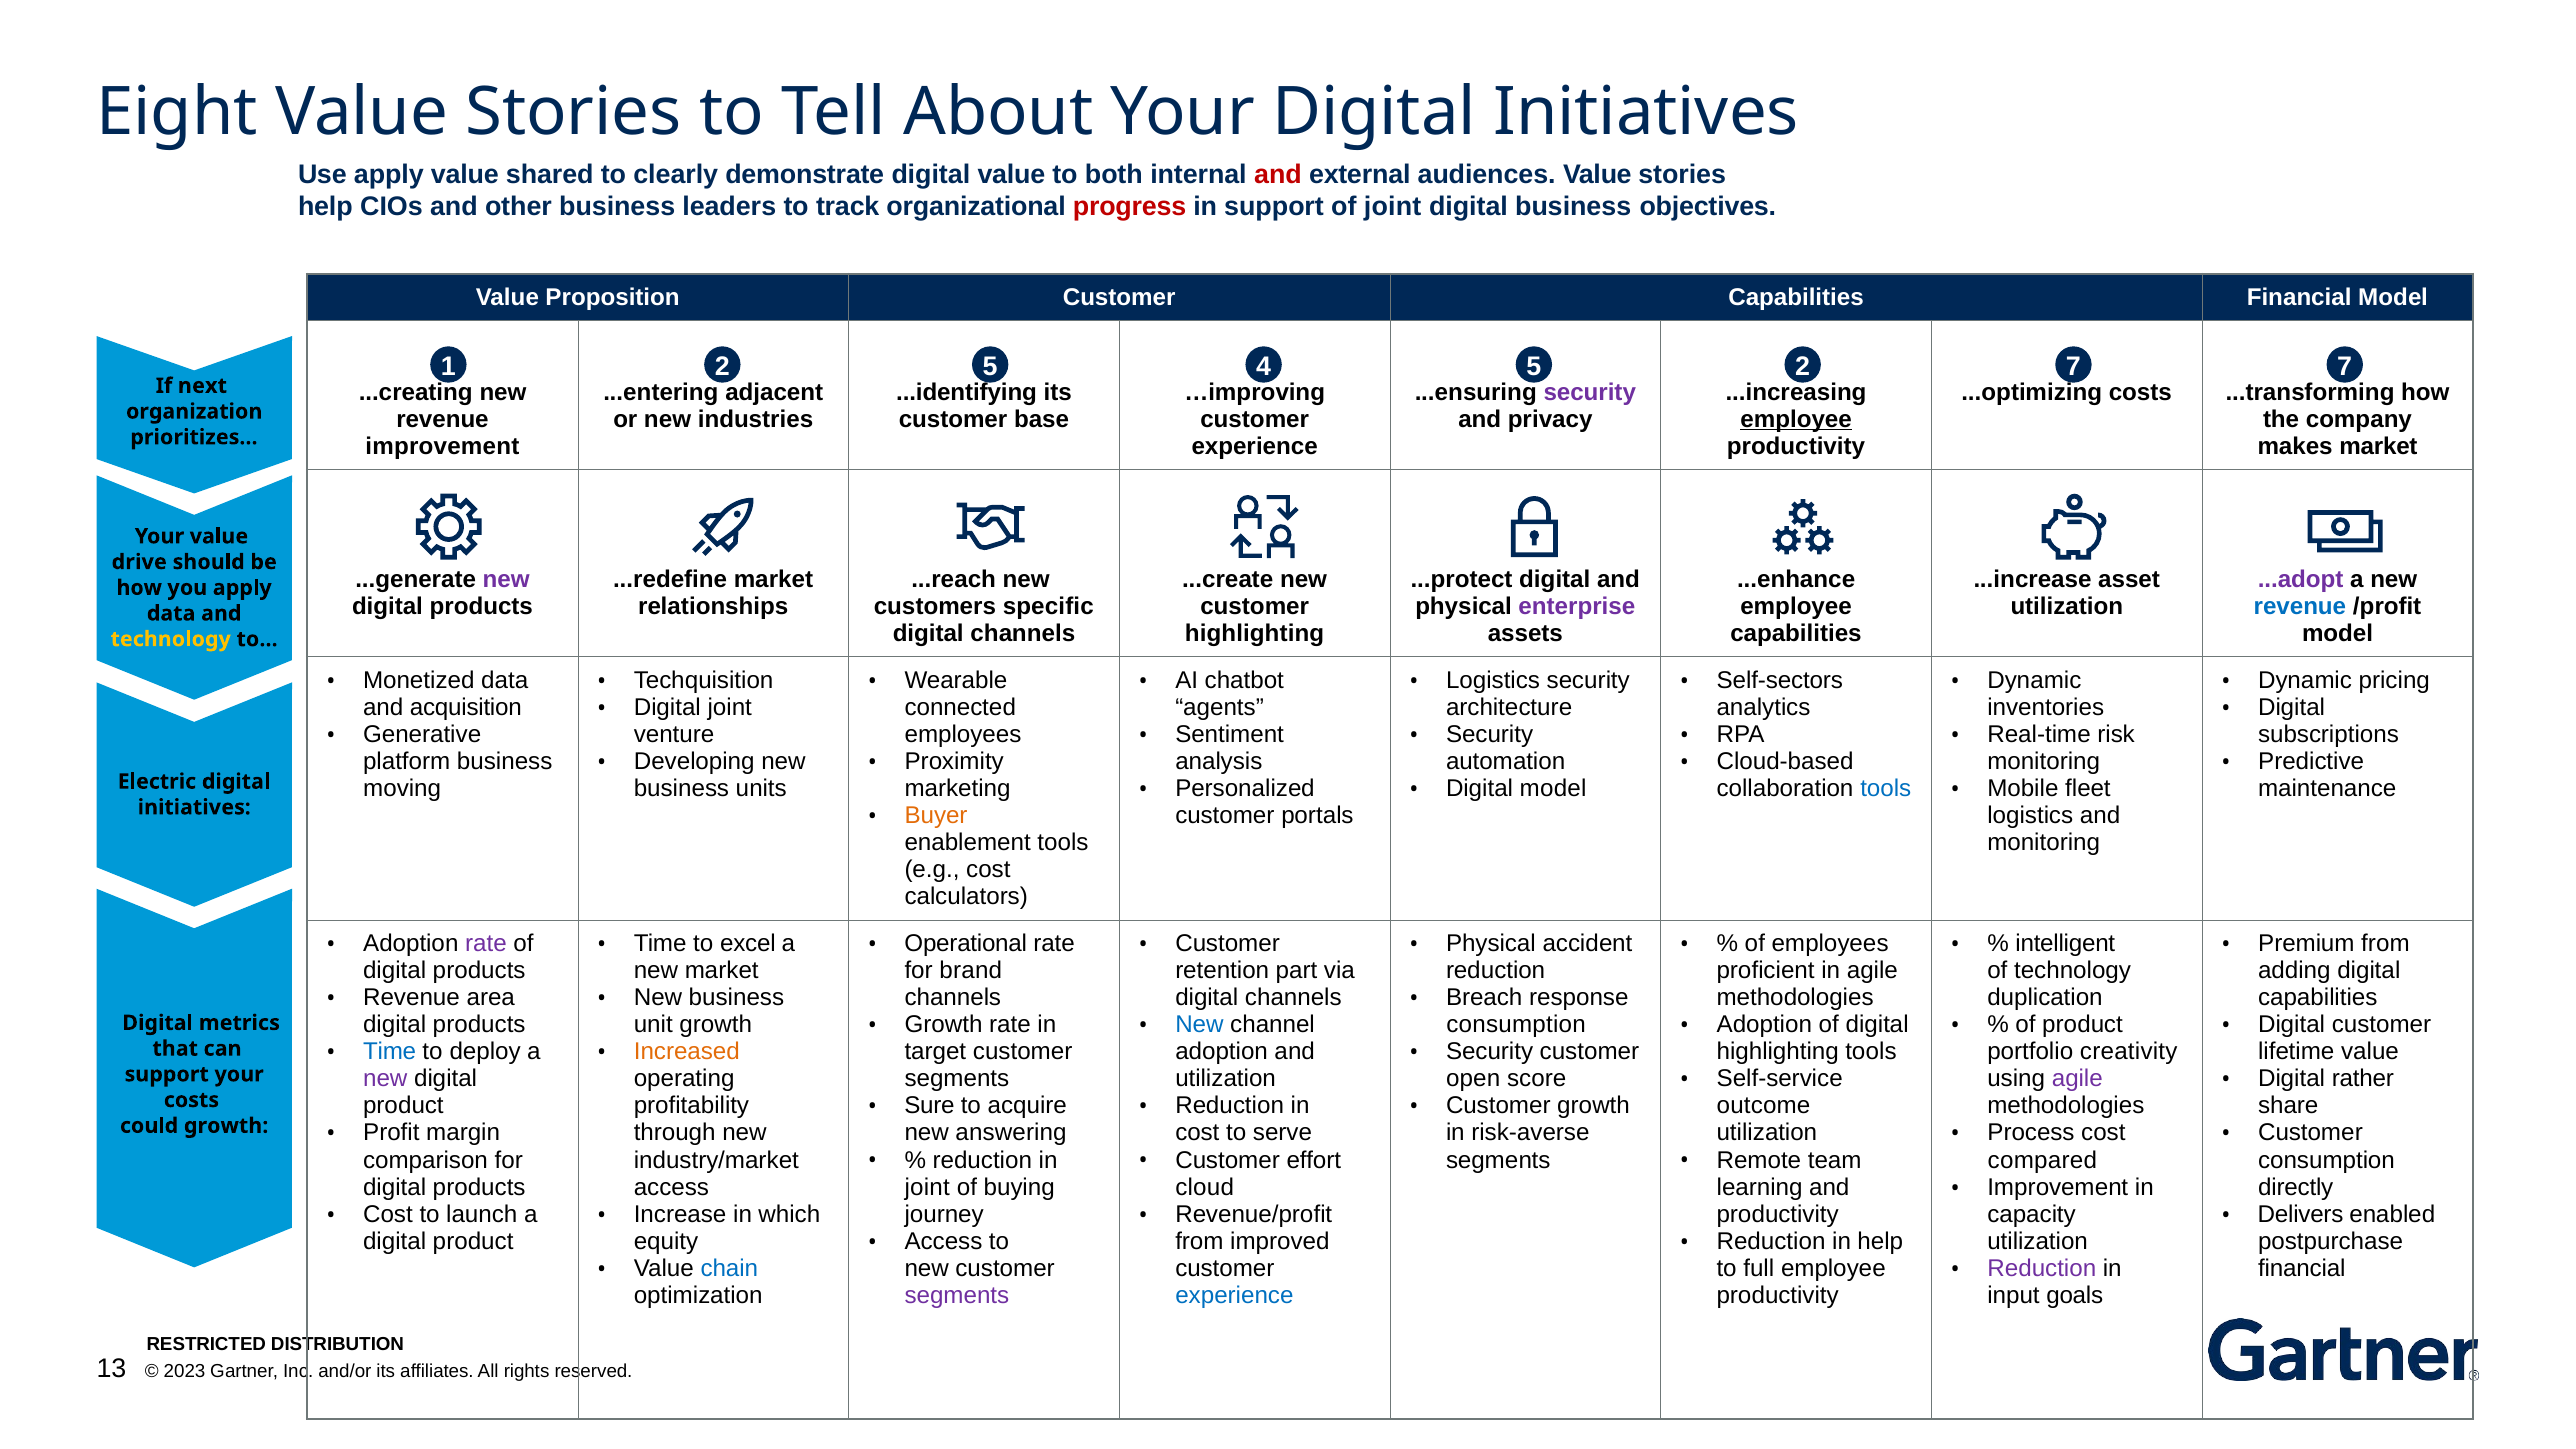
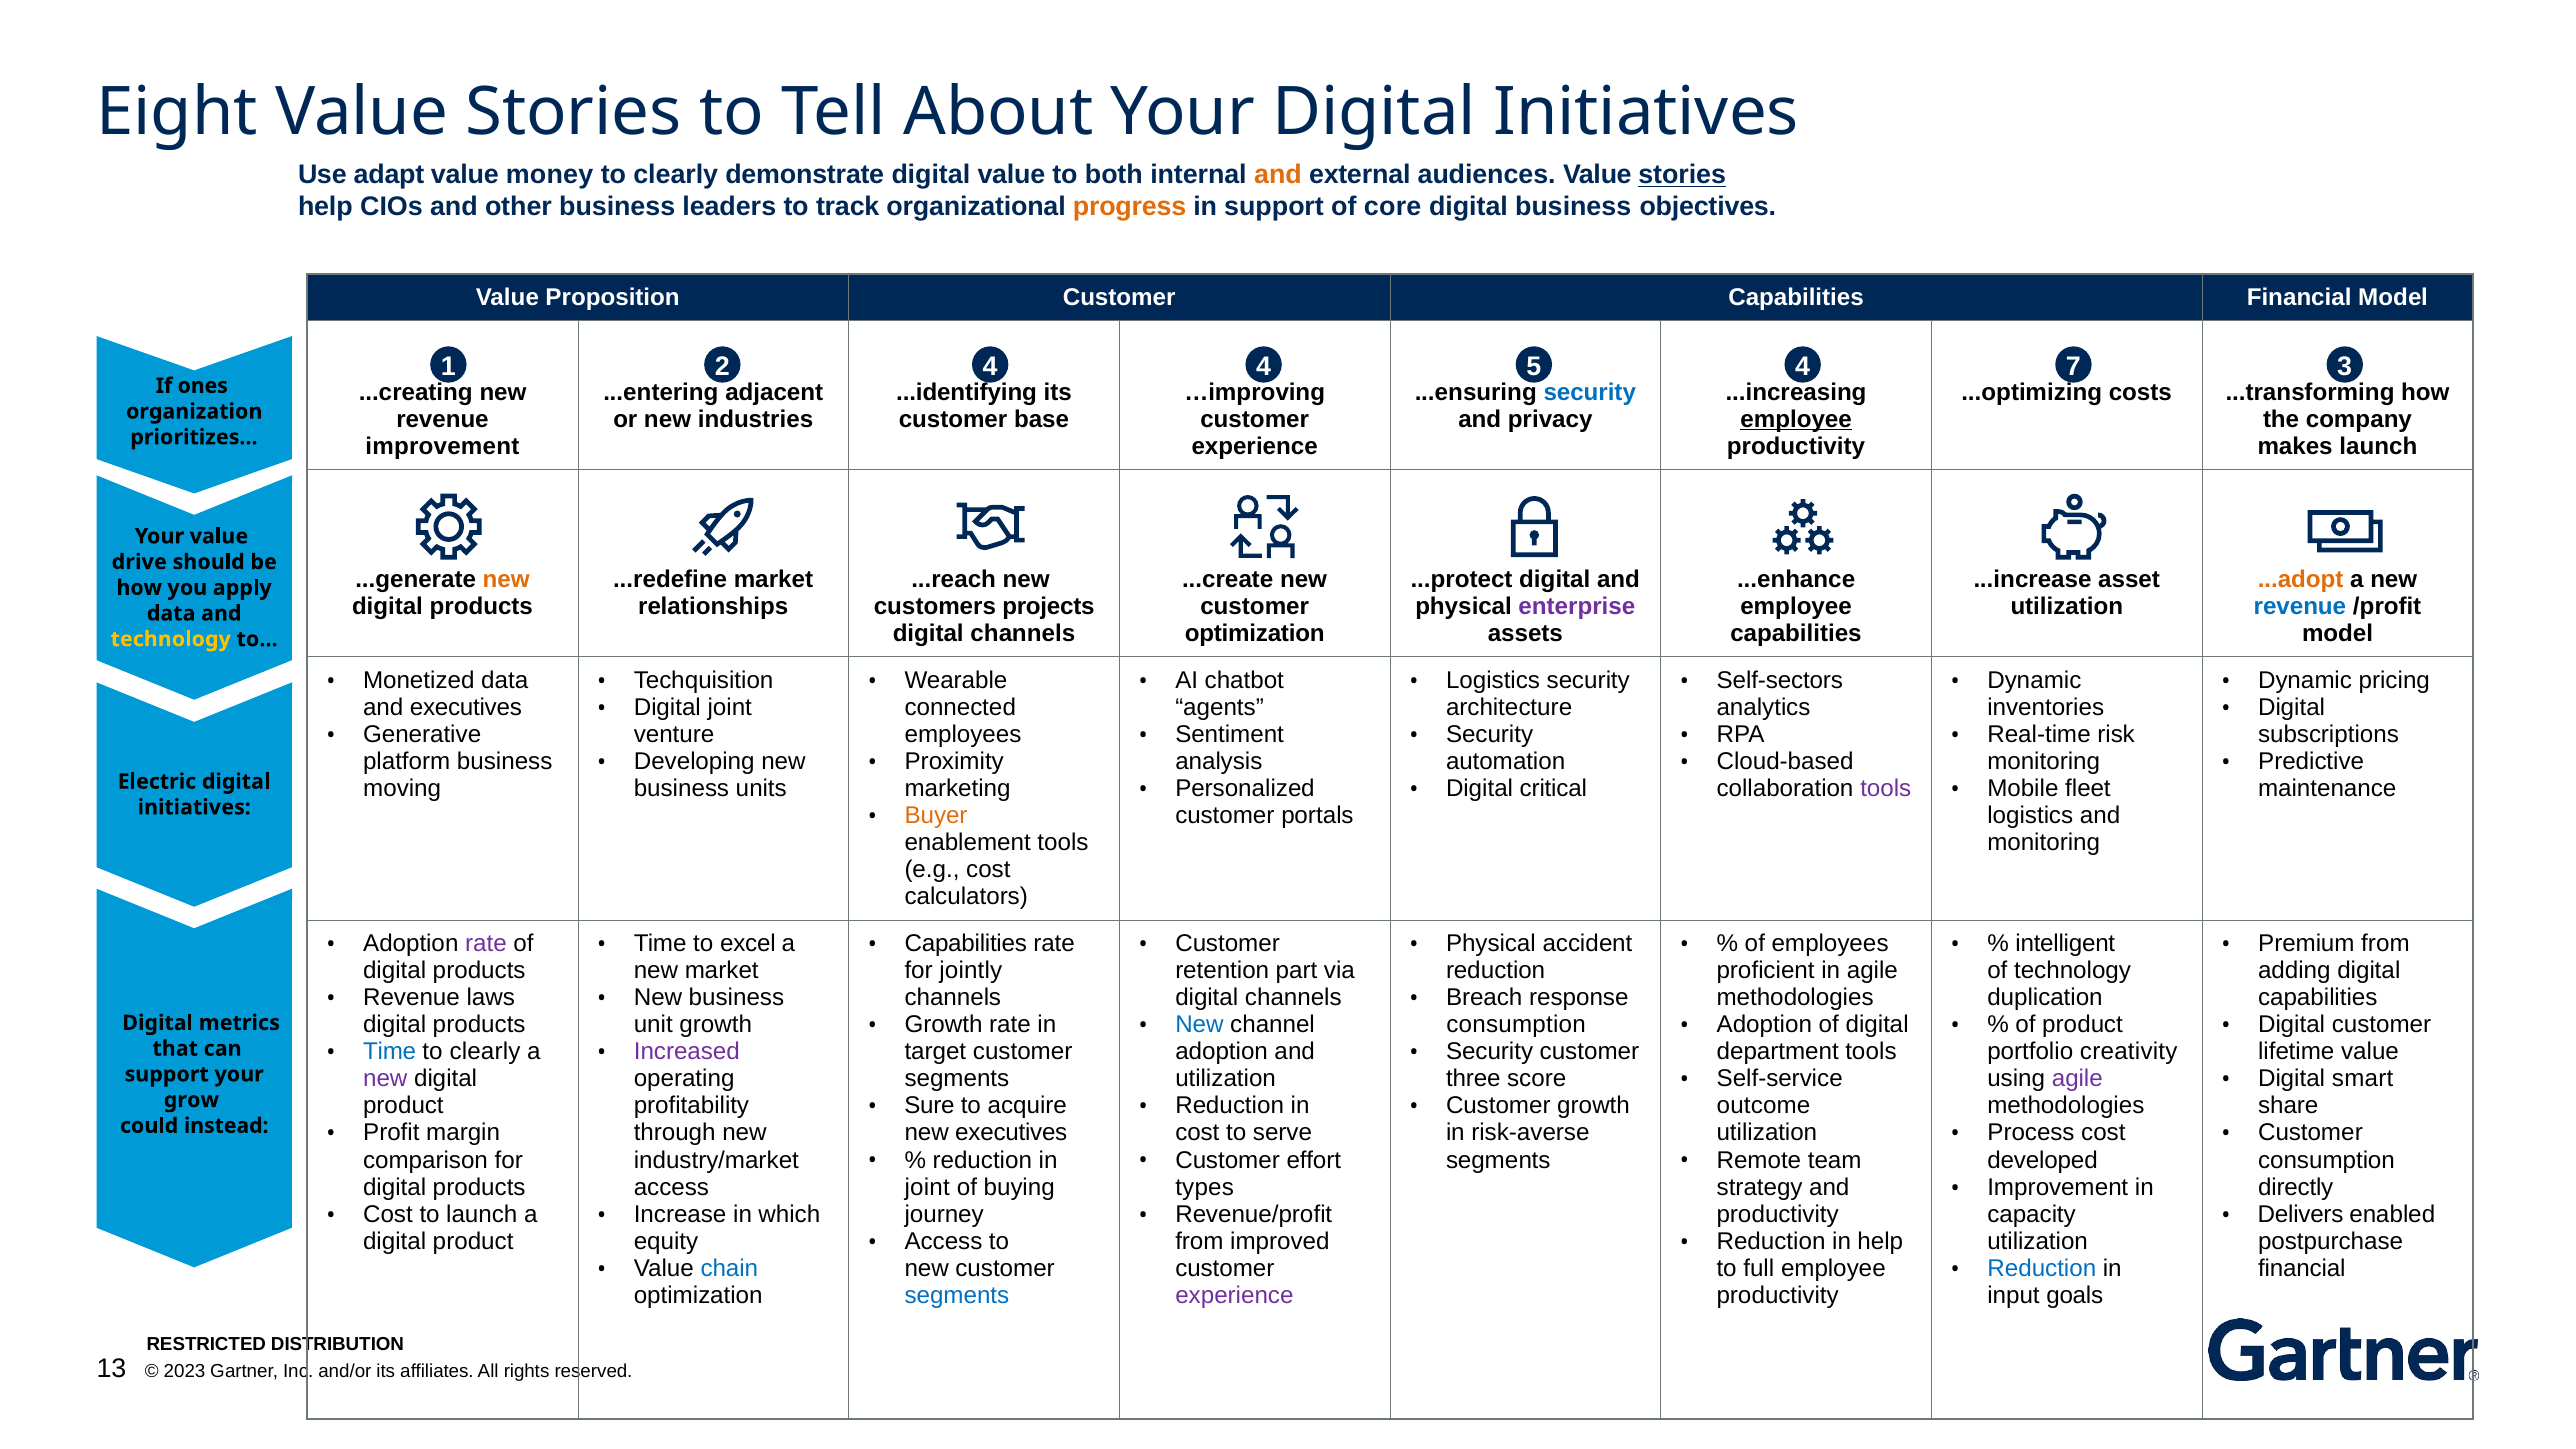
Use apply: apply -> adapt
shared: shared -> money
and at (1278, 175) colour: red -> orange
stories at (1682, 175) underline: none -> present
progress colour: red -> orange
of joint: joint -> core
2 5: 5 -> 4
5 2: 2 -> 4
7 7: 7 -> 3
security at (1590, 392) colour: purple -> blue
next: next -> ones
makes market: market -> launch
new at (506, 580) colour: purple -> orange
...adopt colour: purple -> orange
specific: specific -> projects
highlighting at (1255, 634): highlighting -> optimization
and acquisition: acquisition -> executives
tools at (1886, 789) colour: blue -> purple
Digital model: model -> critical
Operational at (966, 943): Operational -> Capabilities
brand: brand -> jointly
area: area -> laws
highlighting at (1778, 1052): highlighting -> department
deploy at (485, 1052): deploy -> clearly
Increased colour: orange -> purple
open: open -> three
rather: rather -> smart
costs at (191, 1100): costs -> grow
new answering: answering -> executives
could growth: growth -> instead
compared: compared -> developed
cloud: cloud -> types
learning: learning -> strategy
Reduction at (2042, 1268) colour: purple -> blue
segments at (957, 1295) colour: purple -> blue
experience at (1234, 1295) colour: blue -> purple
